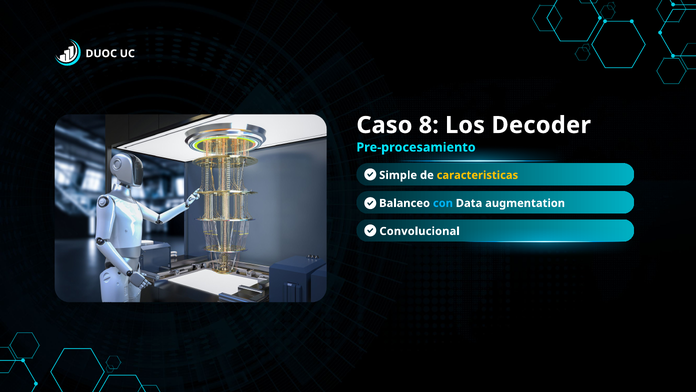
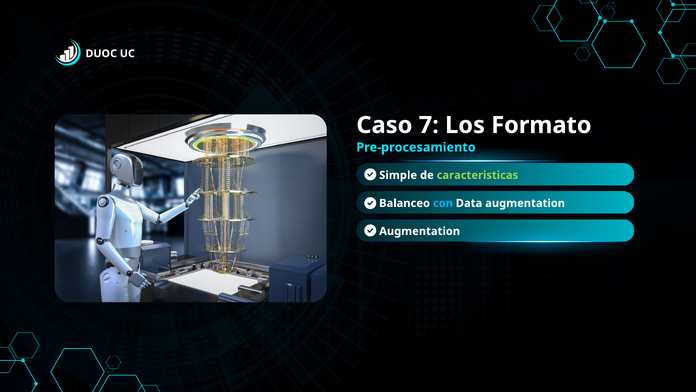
8: 8 -> 7
Decoder: Decoder -> Formato
caracteristicas colour: yellow -> light green
Convolucional at (420, 231): Convolucional -> Augmentation
